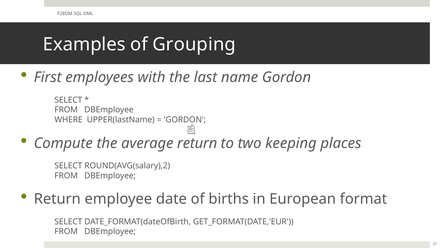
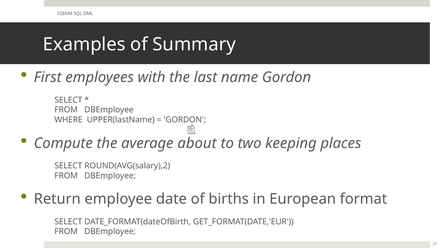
Grouping: Grouping -> Summary
average return: return -> about
